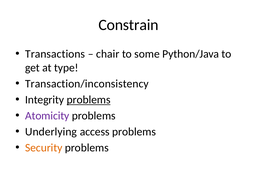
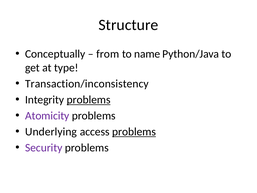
Constrain: Constrain -> Structure
Transactions: Transactions -> Conceptually
chair: chair -> from
some: some -> name
problems at (134, 132) underline: none -> present
Security colour: orange -> purple
